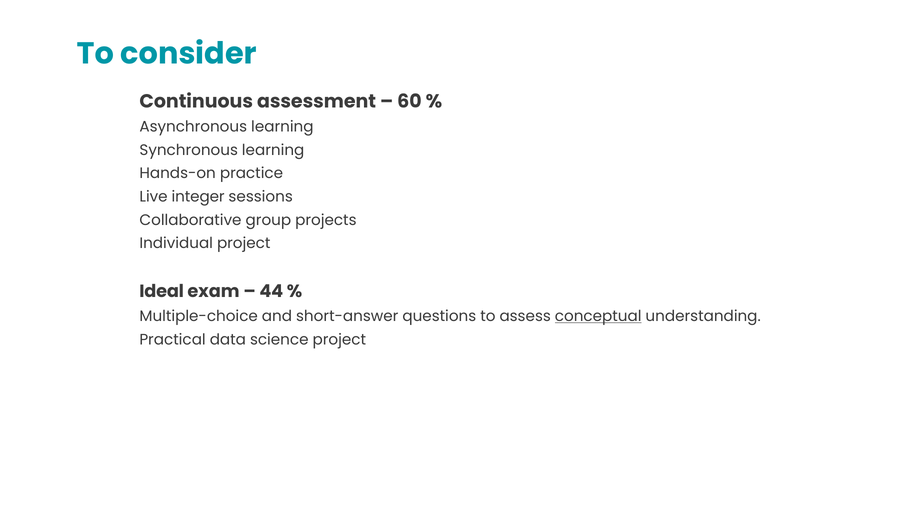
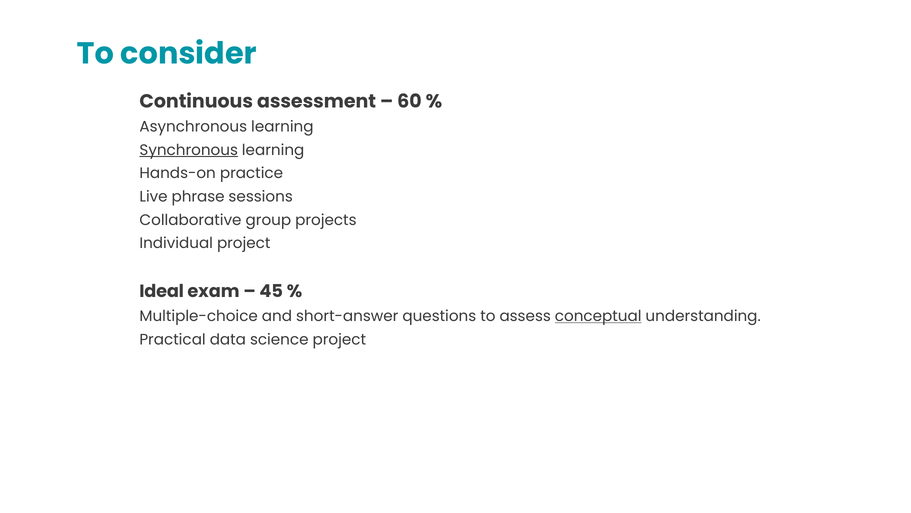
Synchronous underline: none -> present
integer: integer -> phrase
44: 44 -> 45
